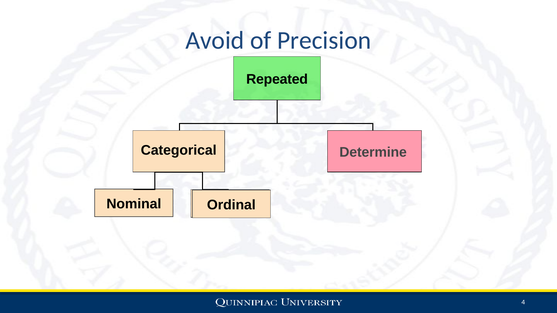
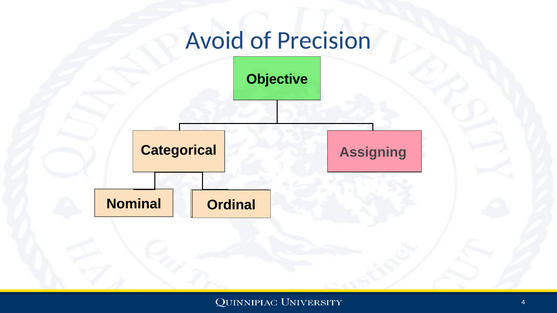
Repeated: Repeated -> Objective
Determine: Determine -> Assigning
